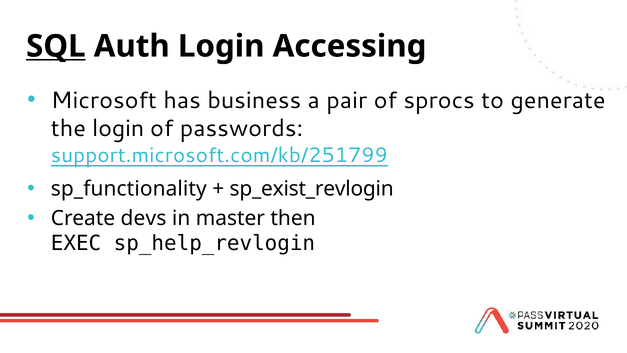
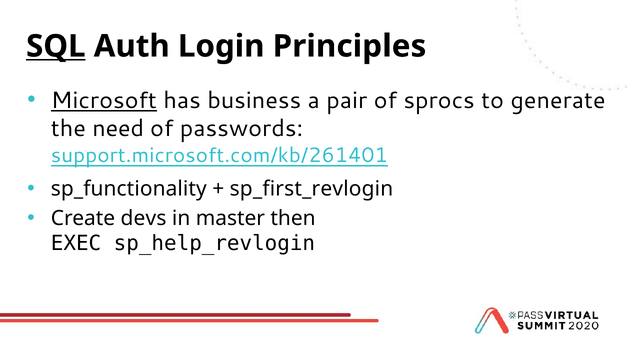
Accessing: Accessing -> Principles
Microsoft underline: none -> present
the login: login -> need
support.microsoft.com/kb/251799: support.microsoft.com/kb/251799 -> support.microsoft.com/kb/261401
sp_exist_revlogin: sp_exist_revlogin -> sp_first_revlogin
